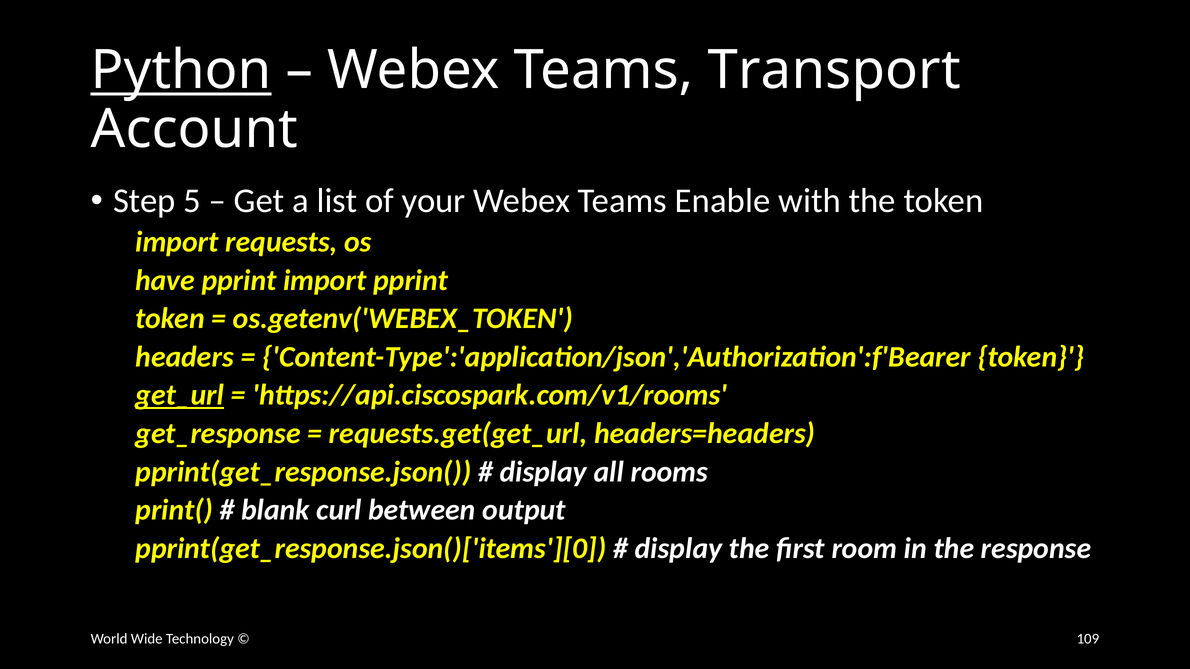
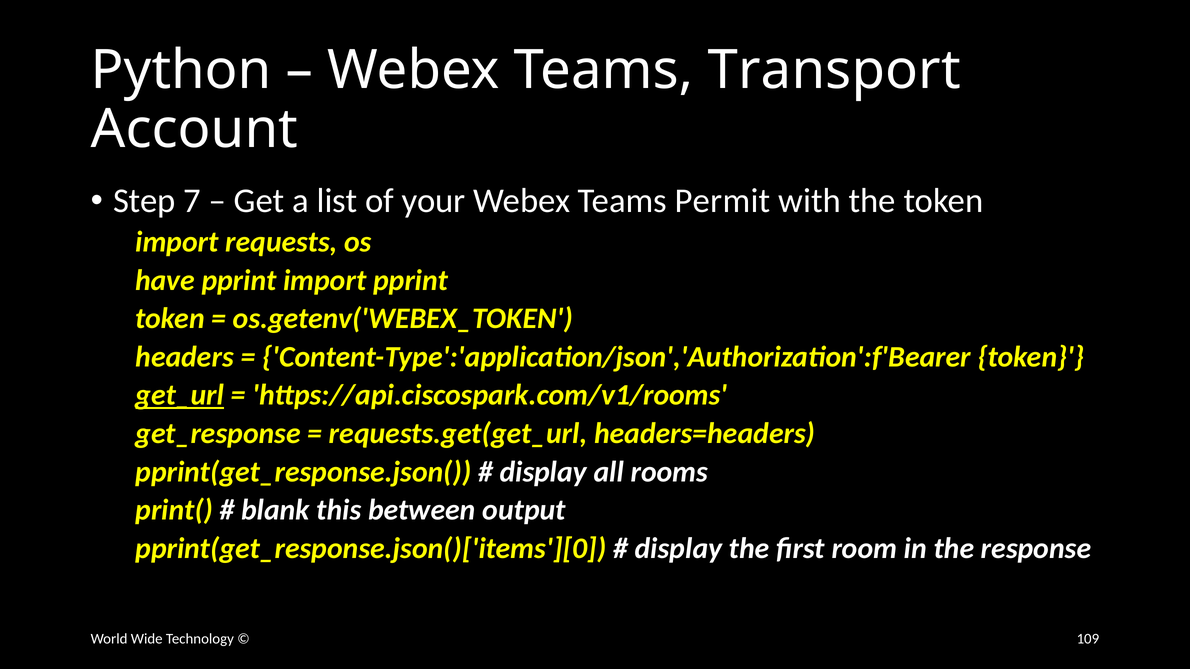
Python underline: present -> none
5: 5 -> 7
Enable: Enable -> Permit
curl: curl -> this
